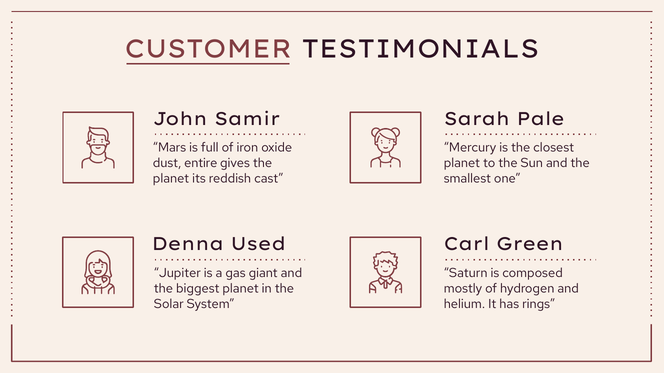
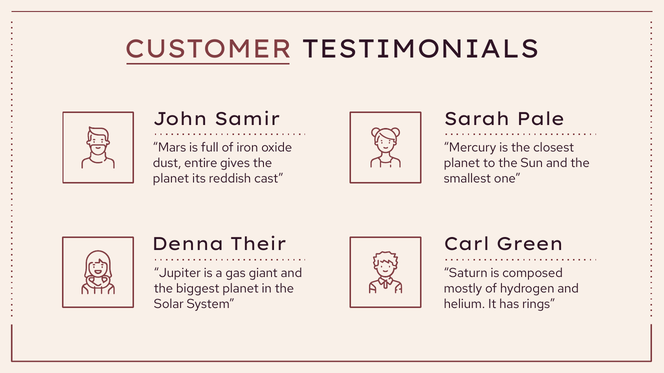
Used: Used -> Their
